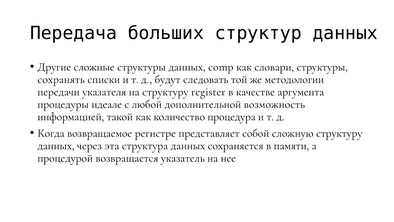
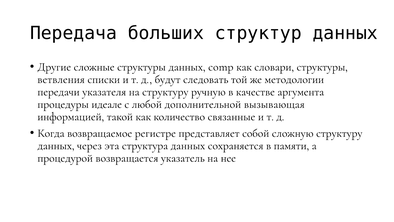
сохранять: сохранять -> ветвления
register: register -> ручную
возможность: возможность -> вызывающая
процедура: процедура -> связанные
